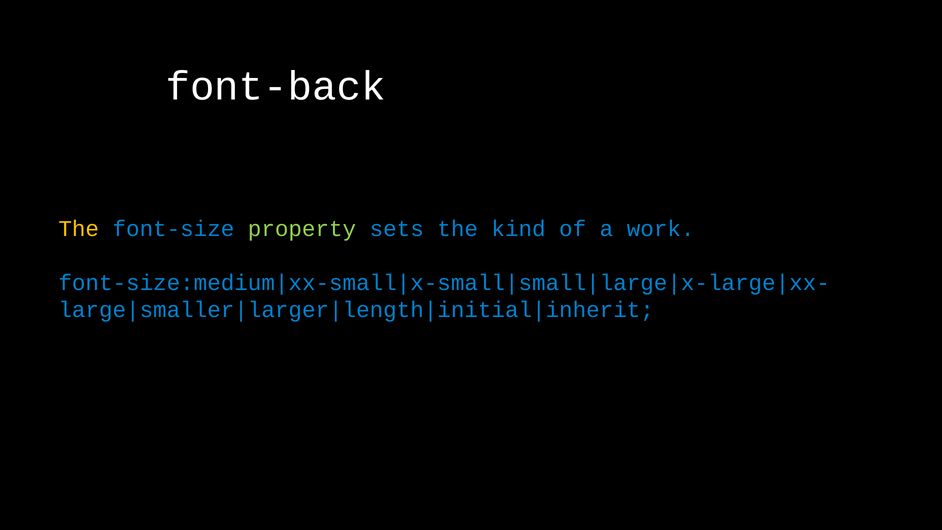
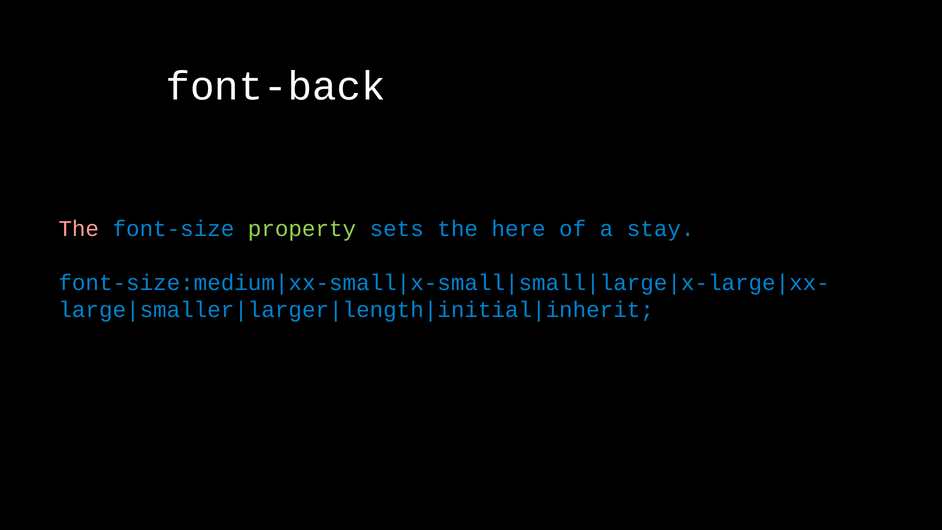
The at (79, 229) colour: yellow -> pink
kind: kind -> here
work: work -> stay
